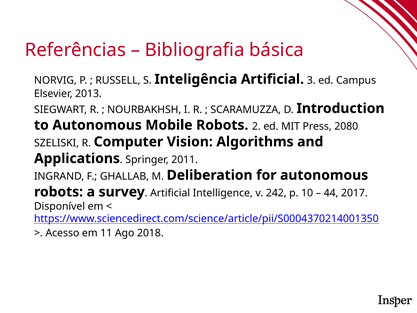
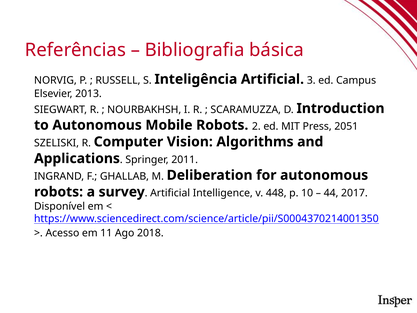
2080: 2080 -> 2051
242: 242 -> 448
